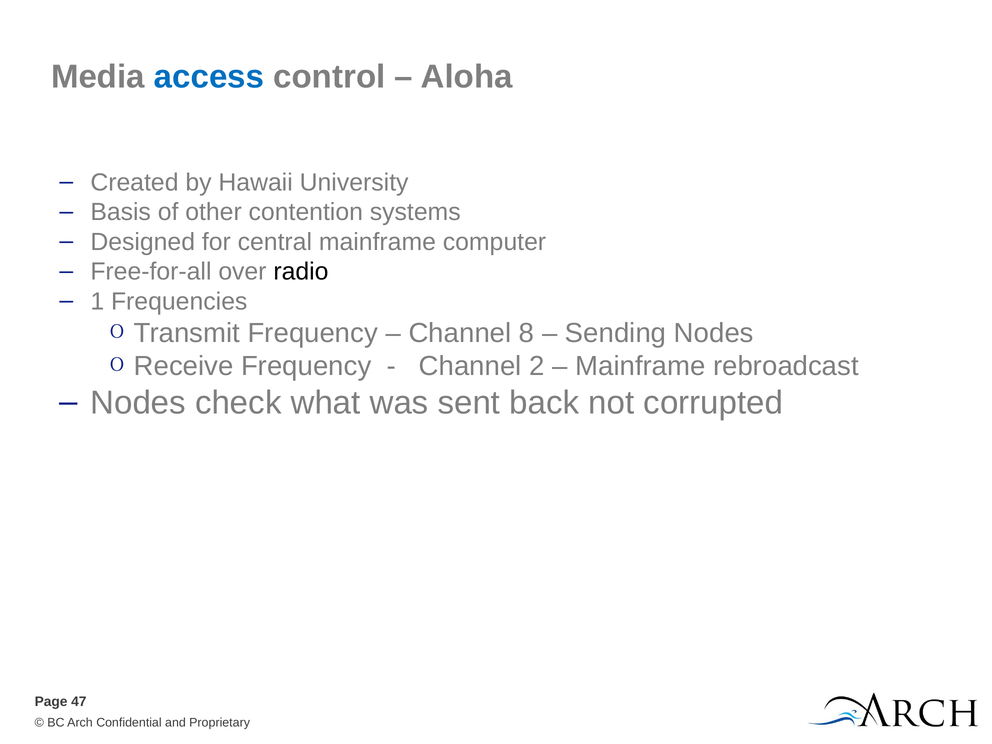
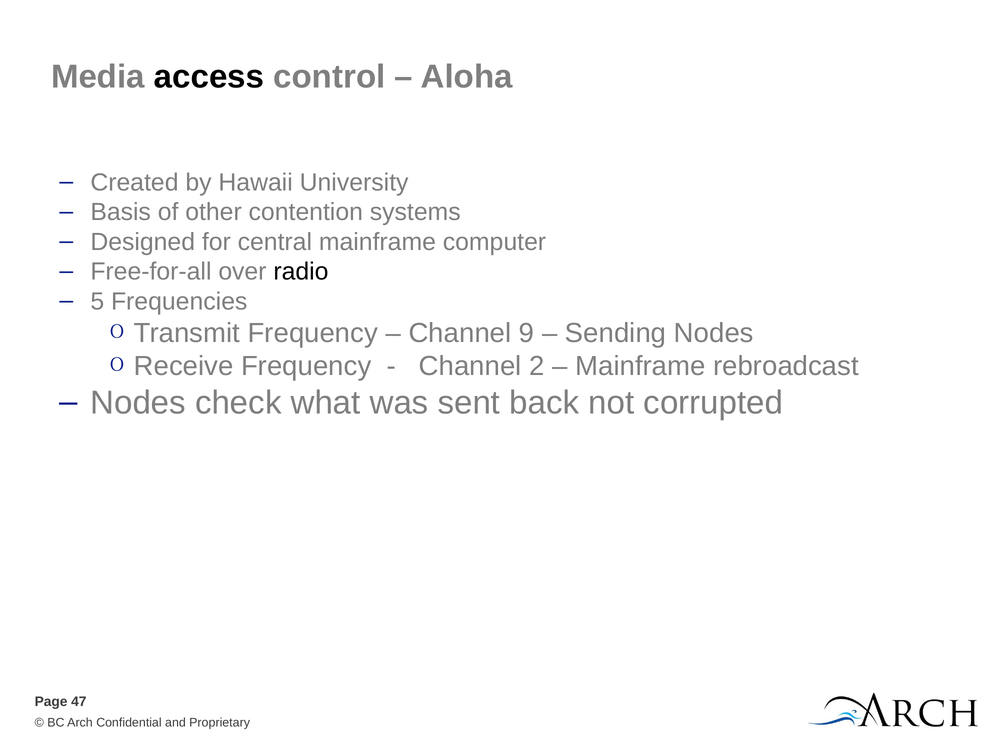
access colour: blue -> black
1: 1 -> 5
8: 8 -> 9
